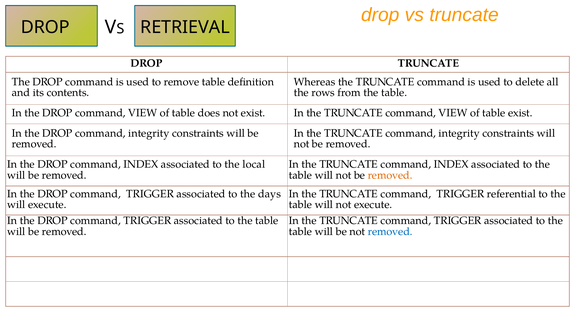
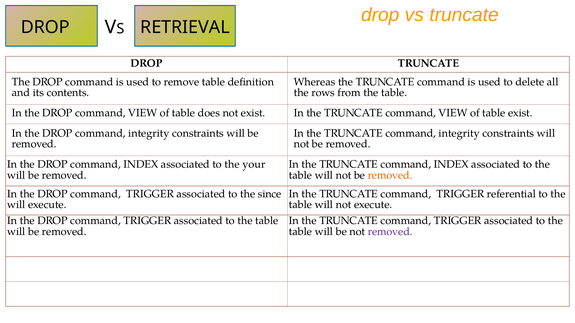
local: local -> your
days: days -> since
removed at (390, 232) colour: blue -> purple
